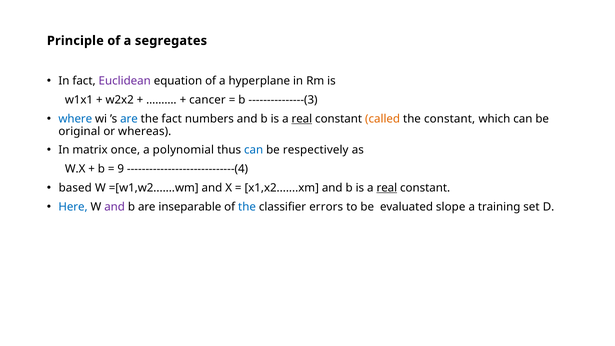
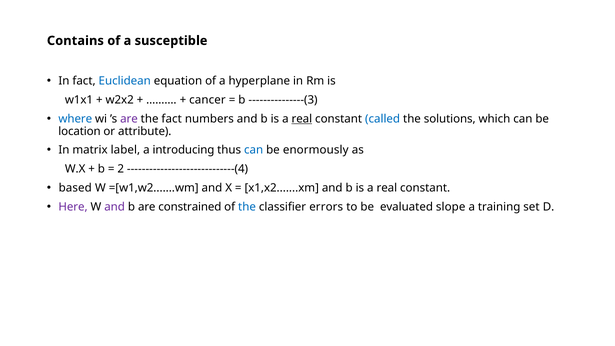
Principle: Principle -> Contains
segregates: segregates -> susceptible
Euclidean colour: purple -> blue
are at (129, 119) colour: blue -> purple
called colour: orange -> blue
the constant: constant -> solutions
original: original -> location
whereas: whereas -> attribute
once: once -> label
polynomial: polynomial -> introducing
respectively: respectively -> enormously
9: 9 -> 2
real at (387, 188) underline: present -> none
Here colour: blue -> purple
inseparable: inseparable -> constrained
